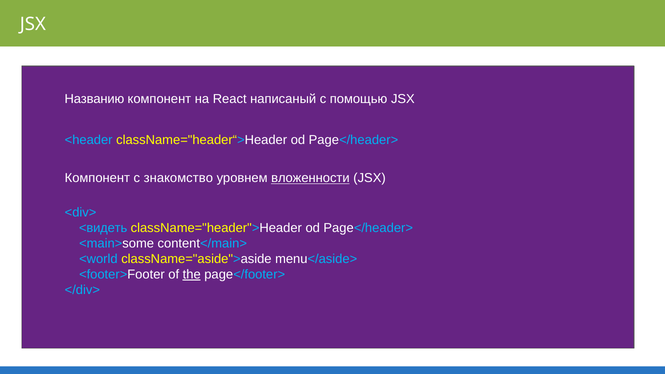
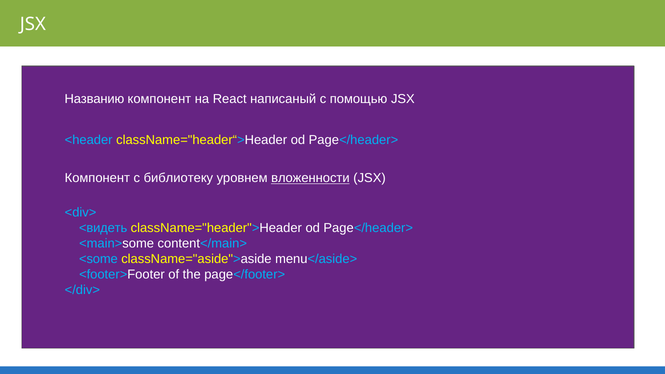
знакомство: знакомство -> библиотеку
<world: <world -> <some
the underline: present -> none
